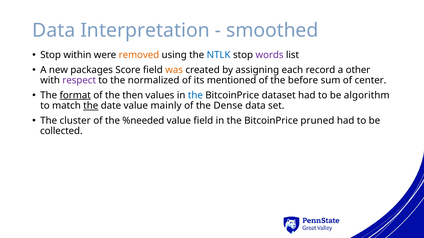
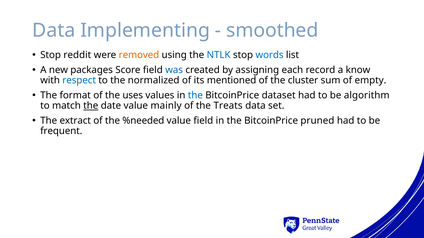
Interpretation: Interpretation -> Implementing
within: within -> reddit
words colour: purple -> blue
was colour: orange -> blue
other: other -> know
respect colour: purple -> blue
before: before -> cluster
center: center -> empty
format underline: present -> none
then: then -> uses
Dense: Dense -> Treats
cluster: cluster -> extract
collected: collected -> frequent
